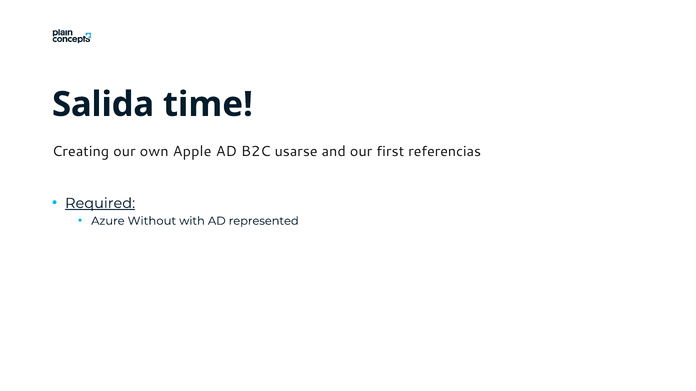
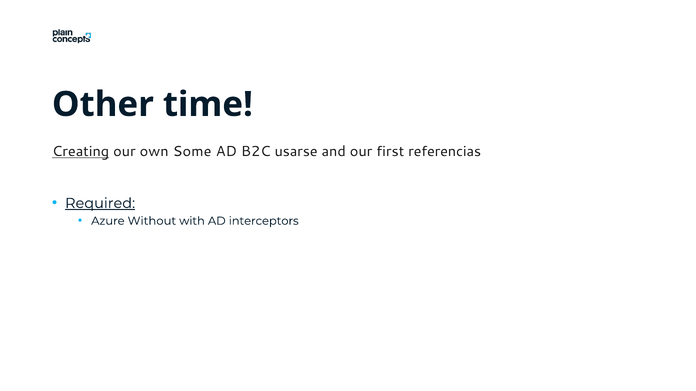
Salida: Salida -> Other
Creating underline: none -> present
Apple: Apple -> Some
represented: represented -> interceptors
